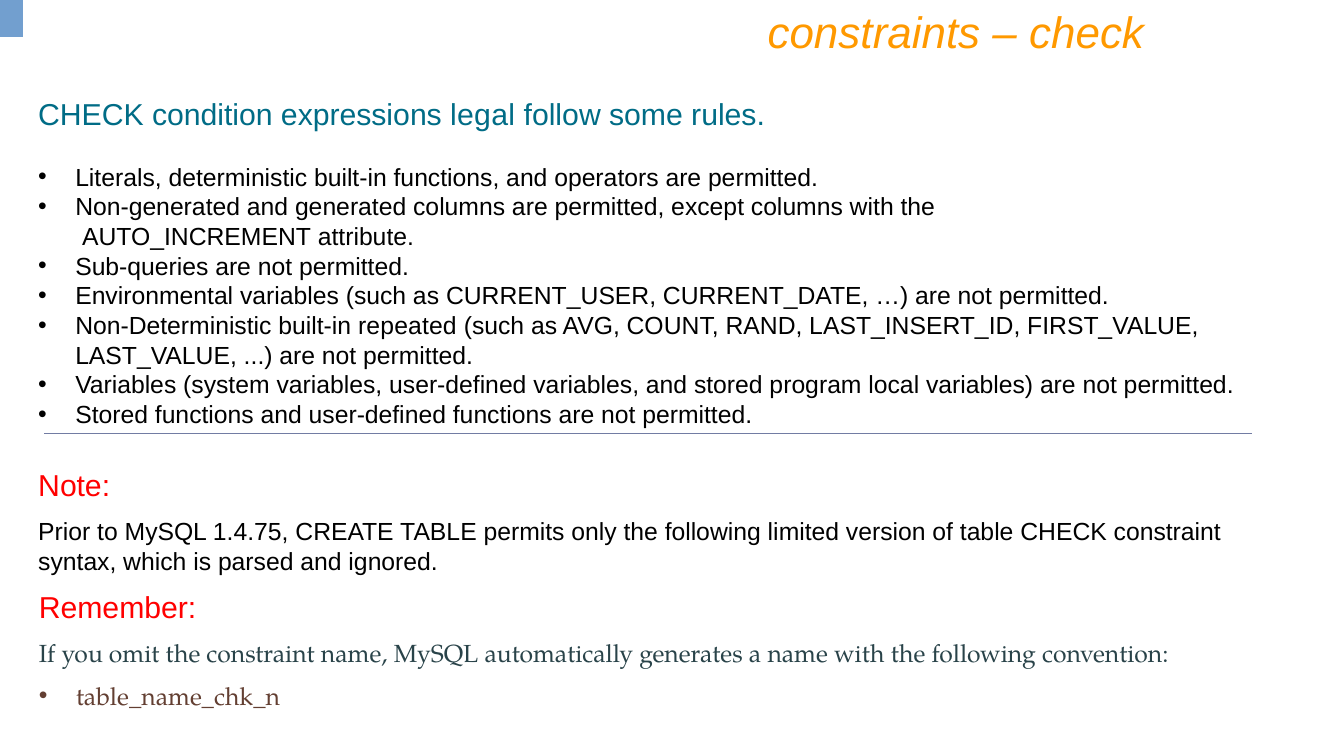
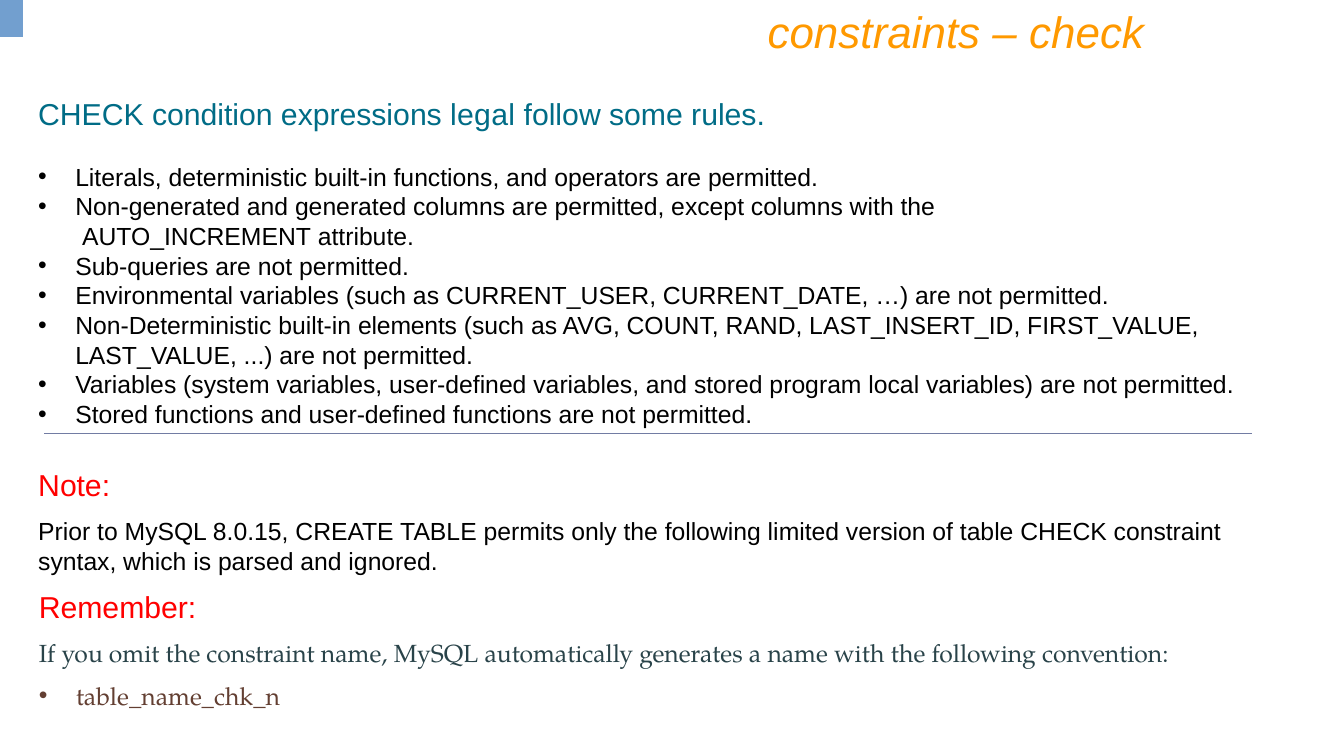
repeated: repeated -> elements
1.4.75: 1.4.75 -> 8.0.15
